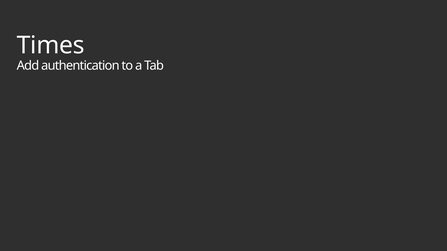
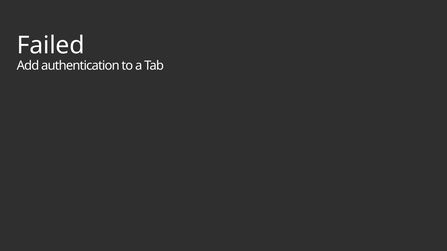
Times: Times -> Failed
